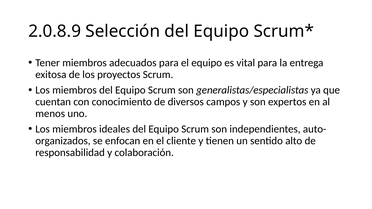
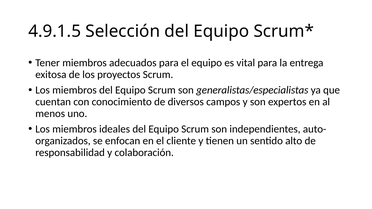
2.0.8.9: 2.0.8.9 -> 4.9.1.5
